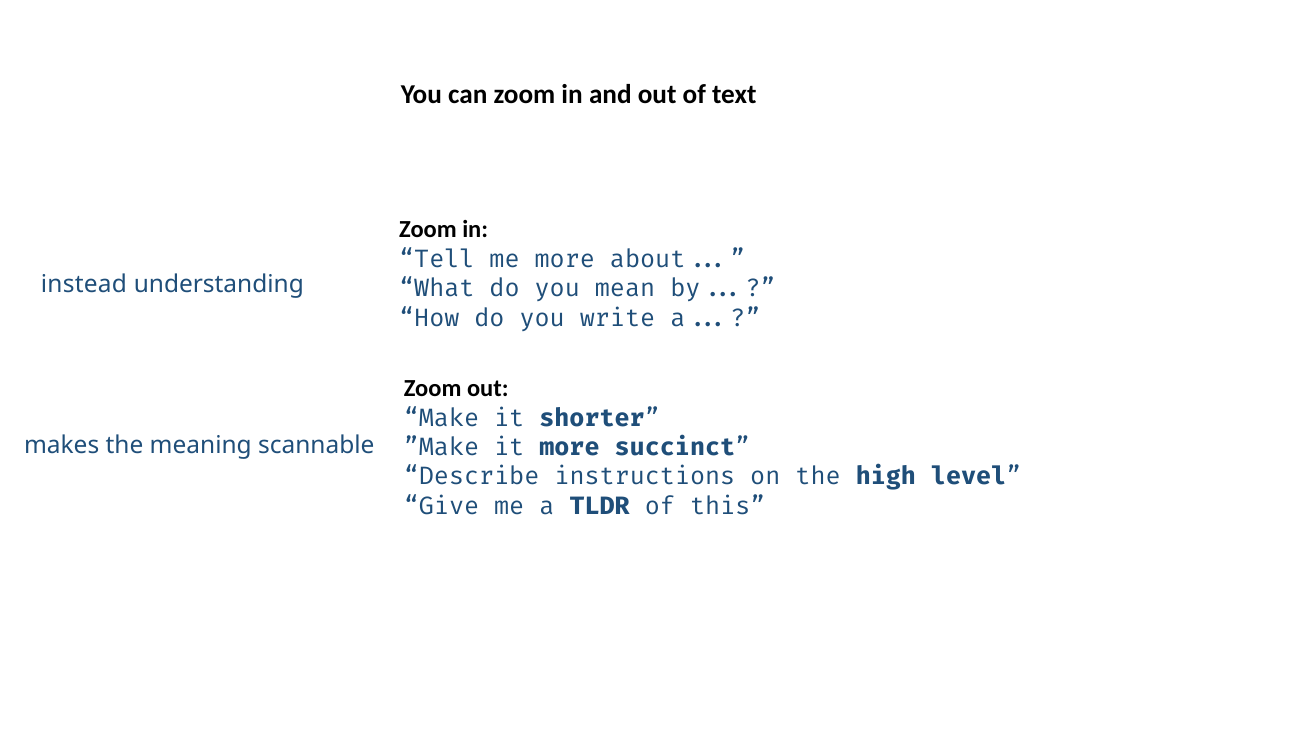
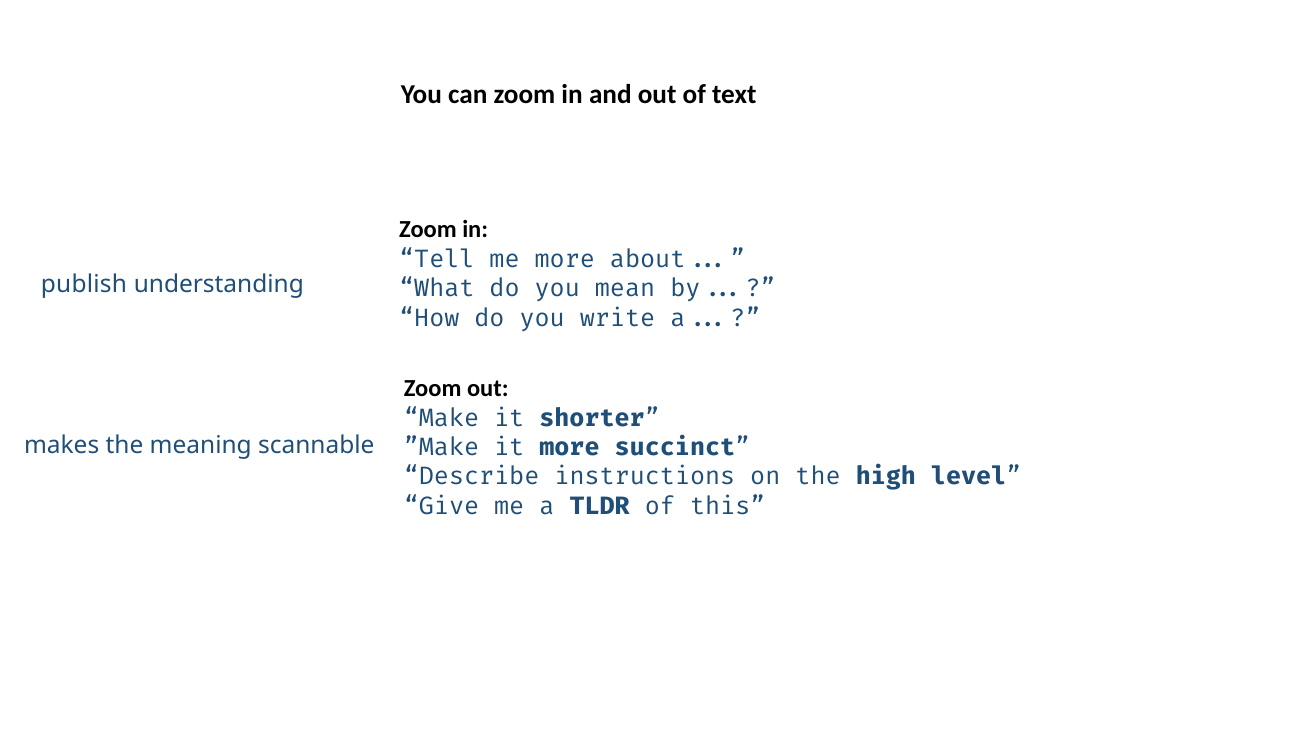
instead: instead -> publish
